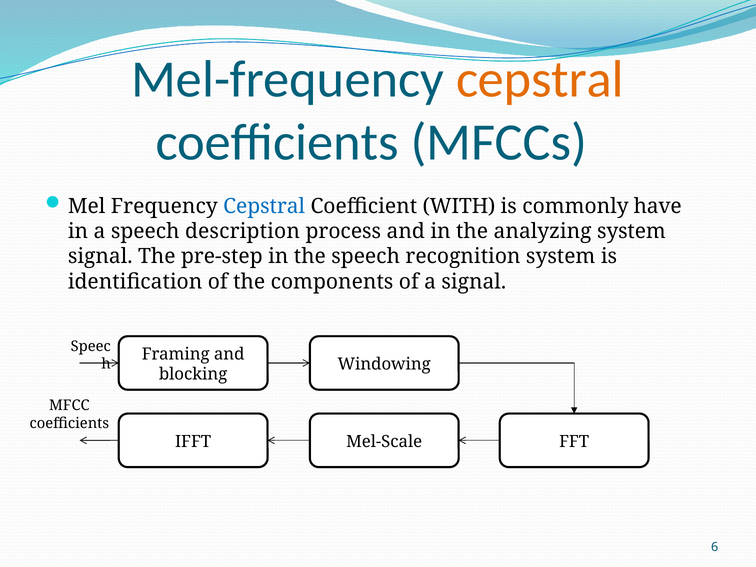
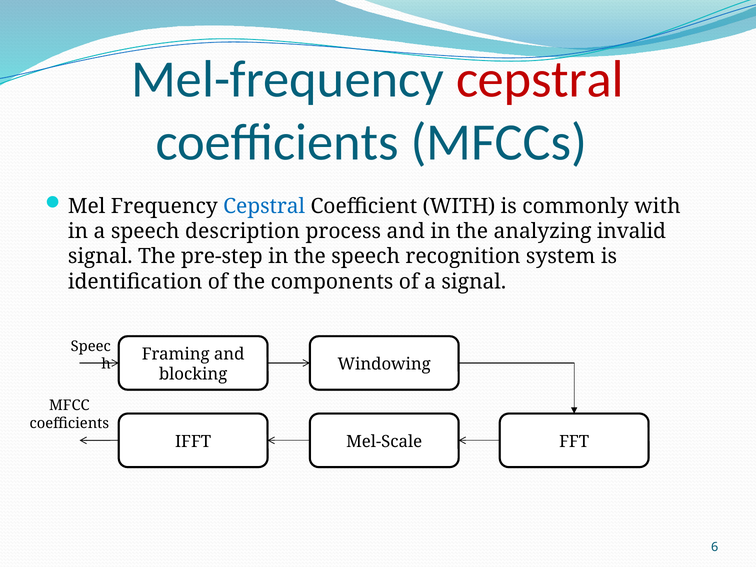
cepstral at (540, 80) colour: orange -> red
commonly have: have -> with
analyzing system: system -> invalid
